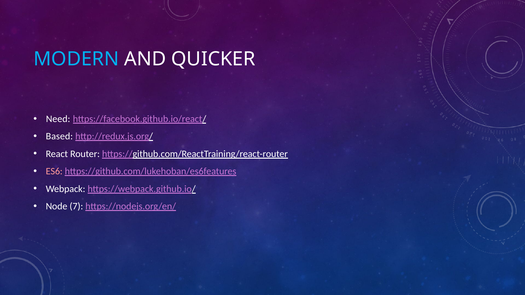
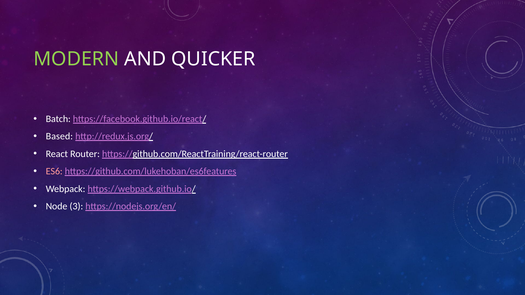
MODERN colour: light blue -> light green
Need: Need -> Batch
7: 7 -> 3
